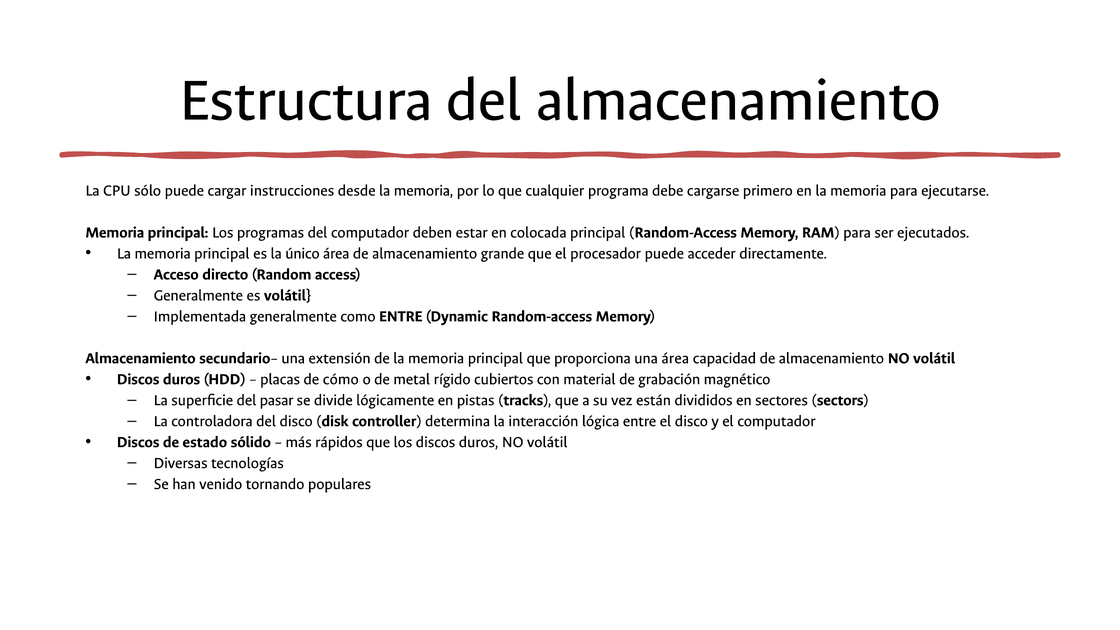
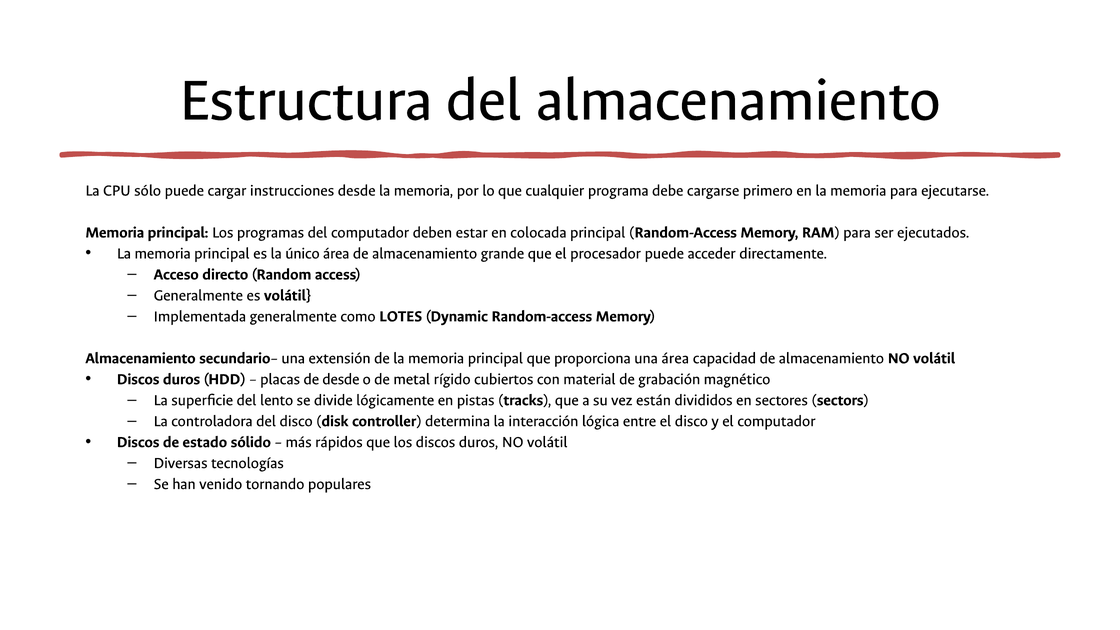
como ENTRE: ENTRE -> LOTES
de cómo: cómo -> desde
pasar: pasar -> lento
